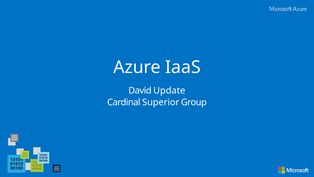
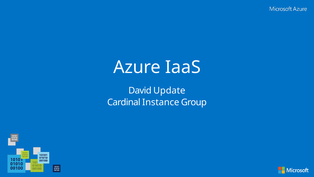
Superior: Superior -> Instance
